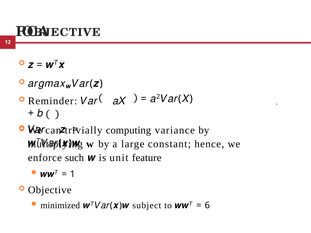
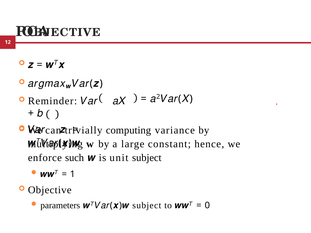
unit feature: feature -> subject
minimized: minimized -> parameters
6: 6 -> 0
